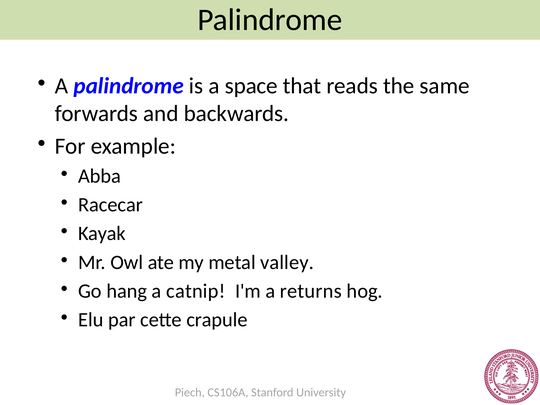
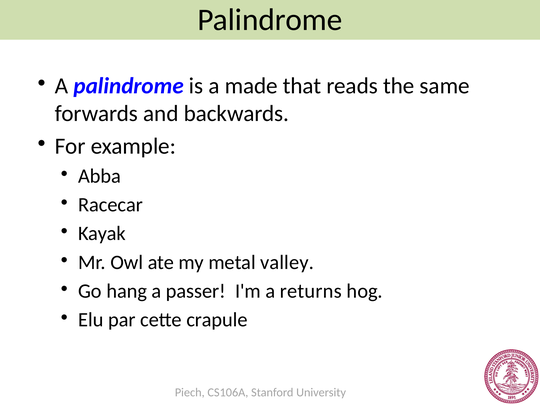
space: space -> made
catnip: catnip -> passer
